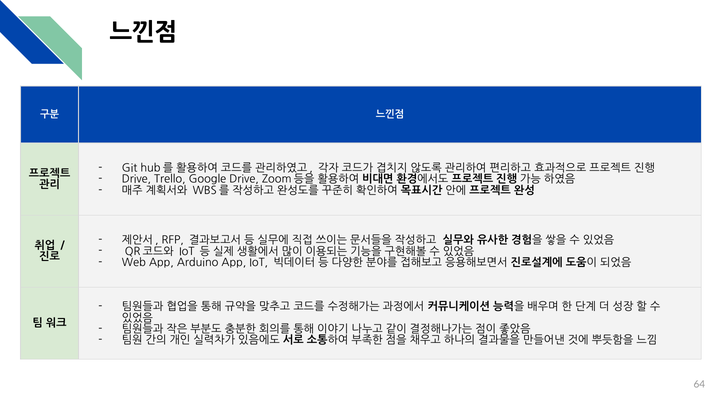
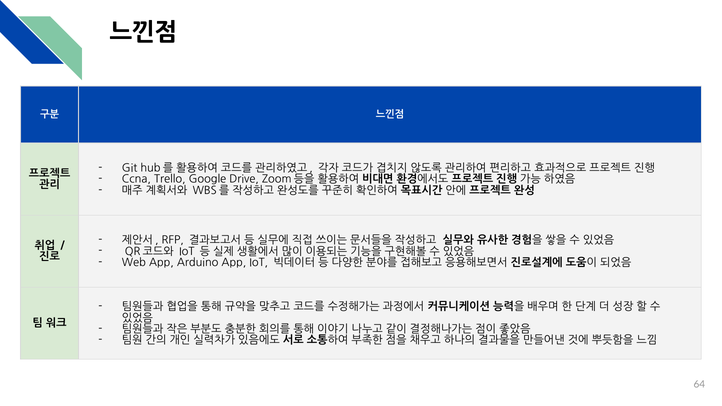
Drive at (136, 179): Drive -> Ccna
